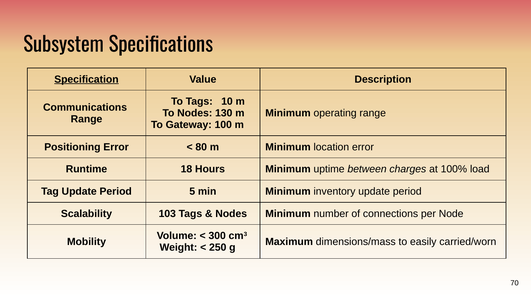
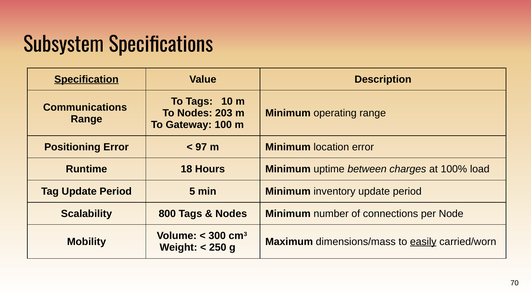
130: 130 -> 203
80: 80 -> 97
103: 103 -> 800
easily underline: none -> present
